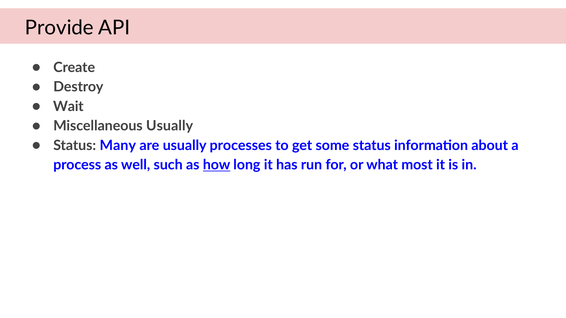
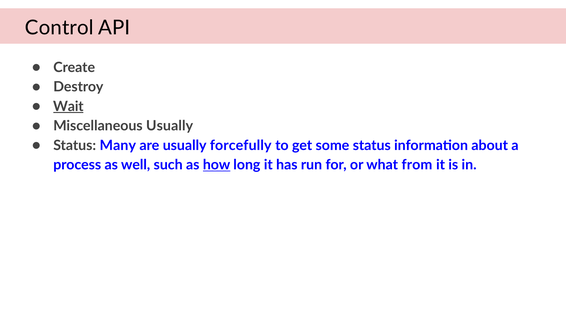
Provide: Provide -> Control
Wait underline: none -> present
processes: processes -> forcefully
most: most -> from
